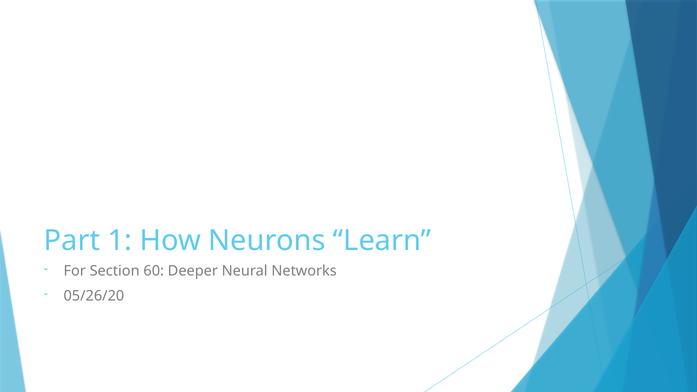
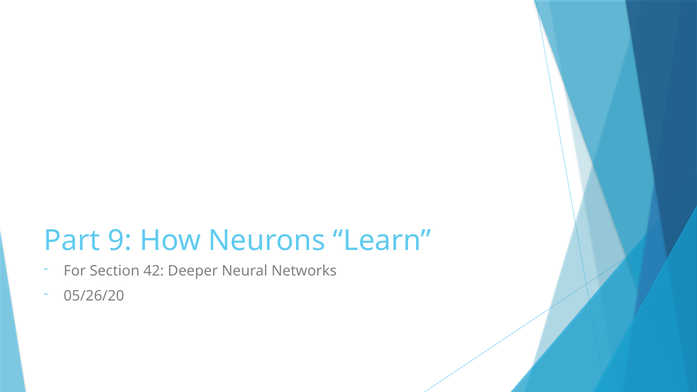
1: 1 -> 9
60: 60 -> 42
